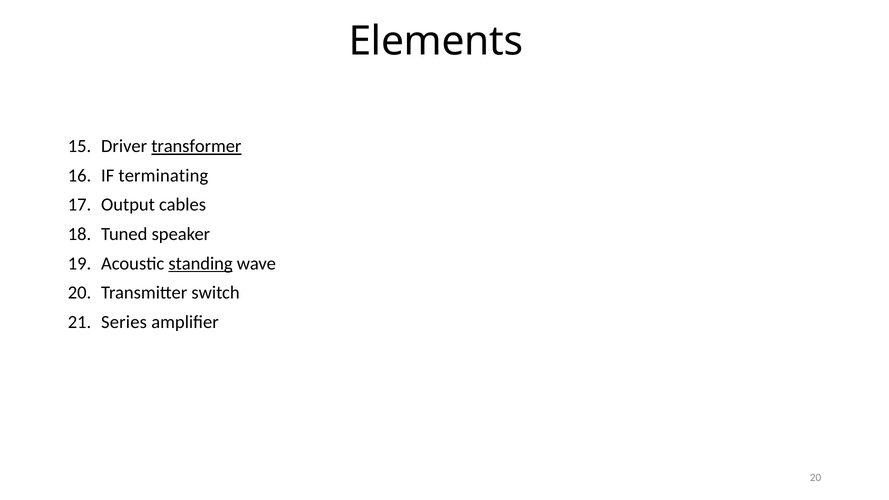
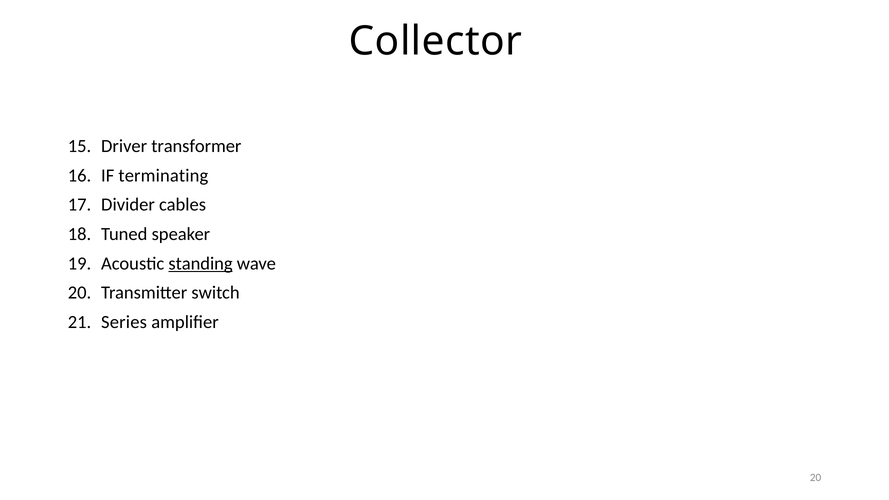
Elements: Elements -> Collector
transformer underline: present -> none
Output: Output -> Divider
